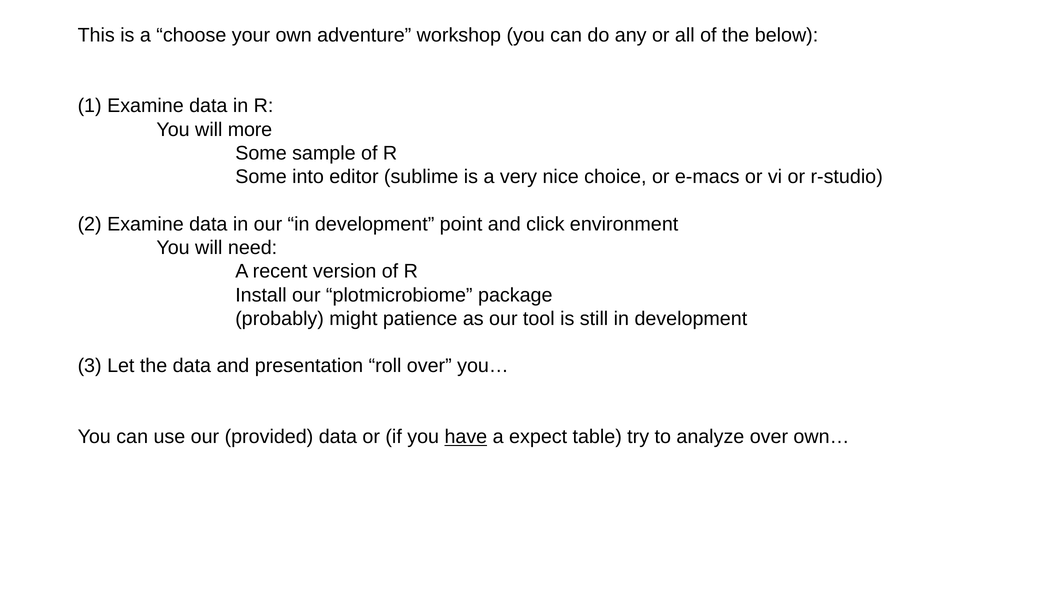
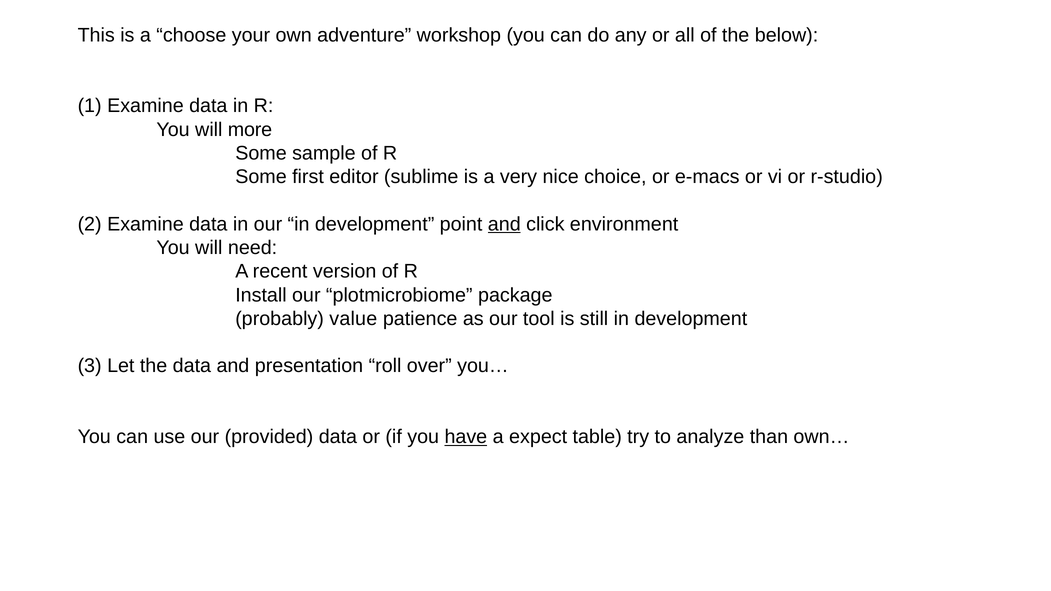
into: into -> first
and at (504, 224) underline: none -> present
might: might -> value
analyze over: over -> than
